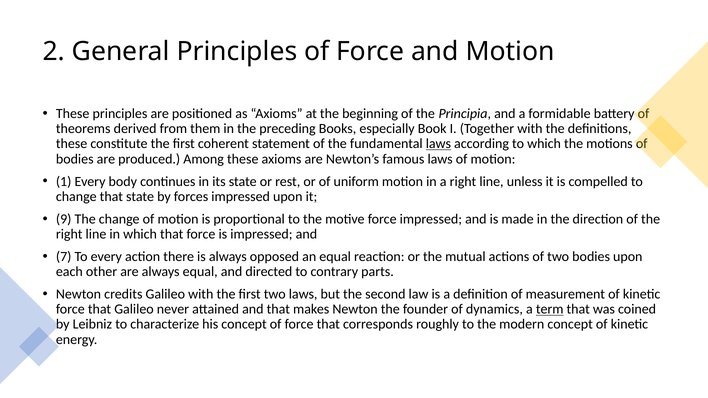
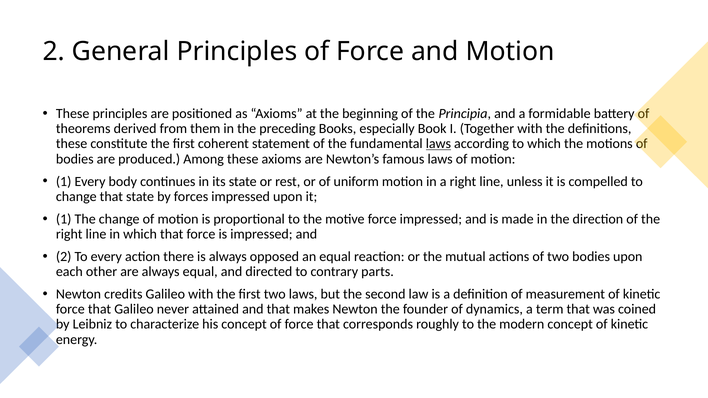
9 at (64, 219): 9 -> 1
7 at (64, 257): 7 -> 2
term underline: present -> none
